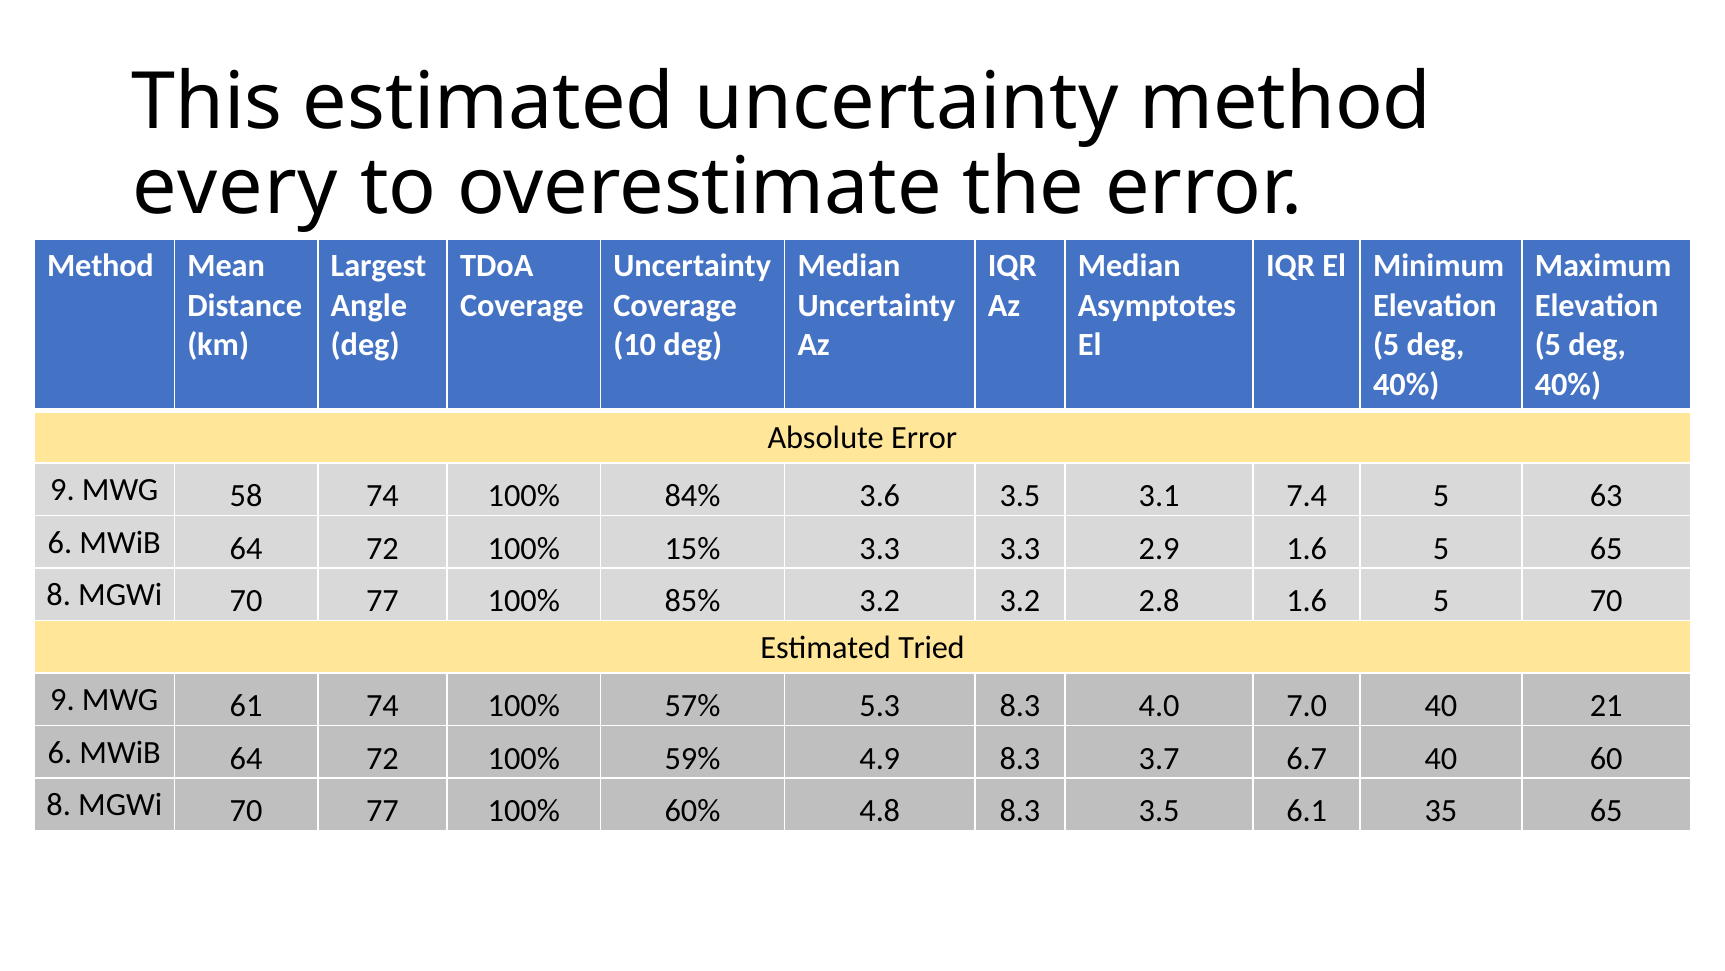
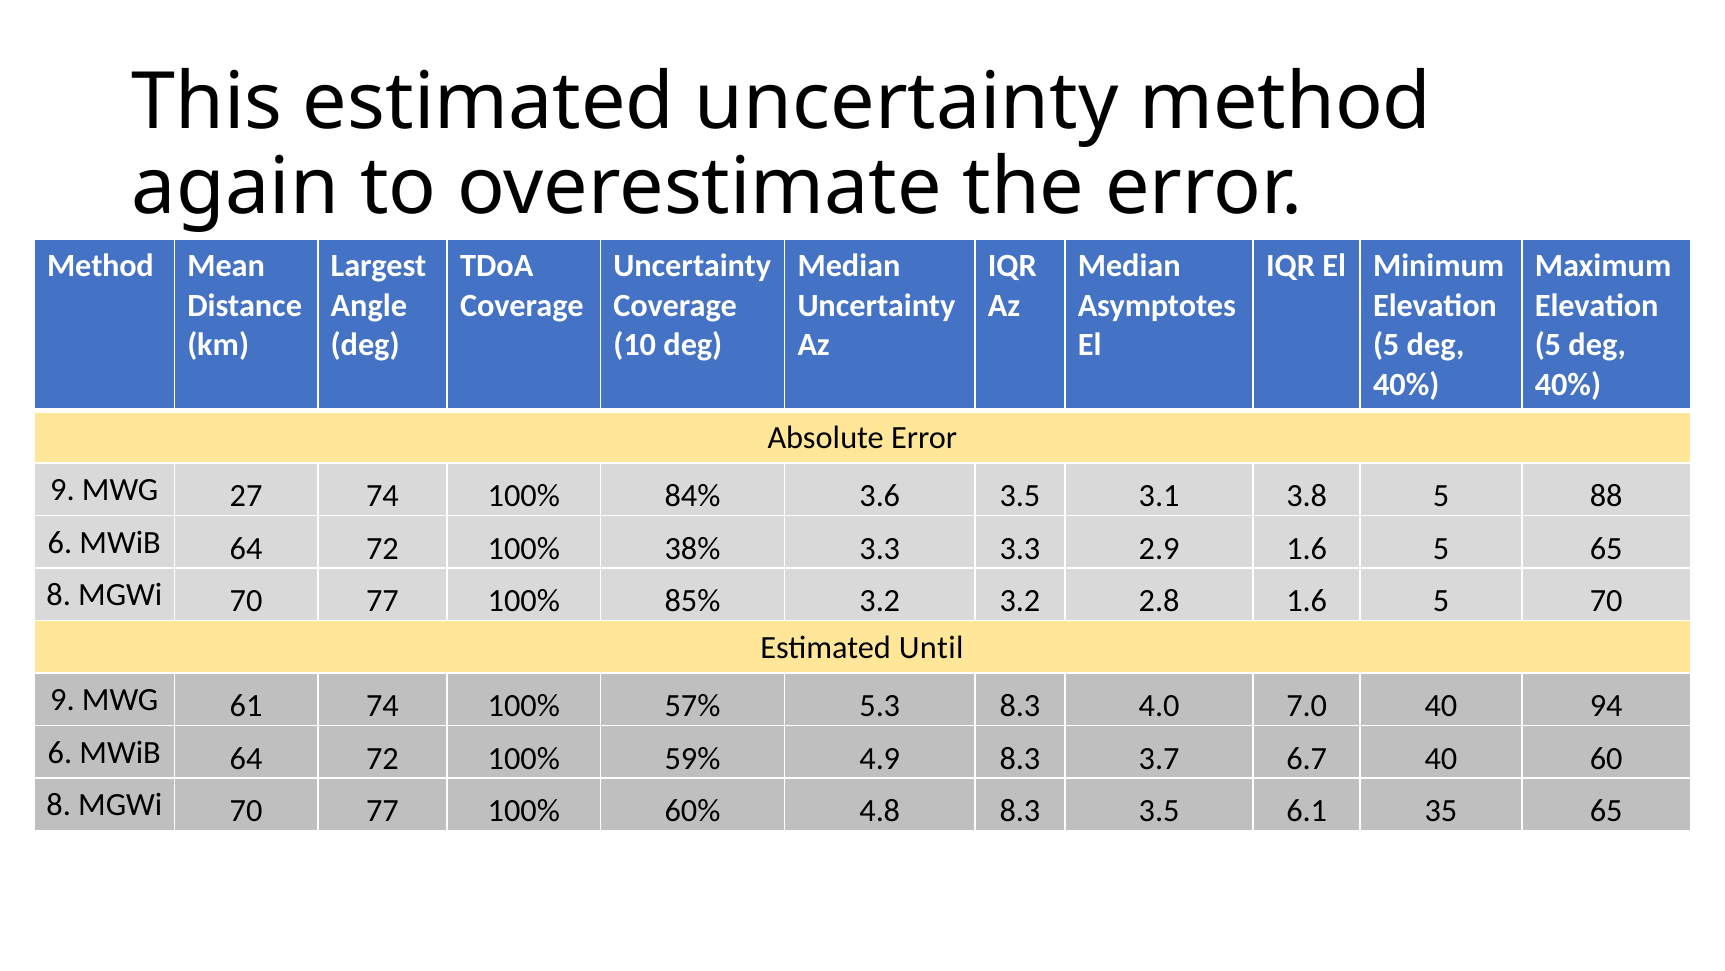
every: every -> again
58: 58 -> 27
7.4: 7.4 -> 3.8
63: 63 -> 88
15%: 15% -> 38%
Tried: Tried -> Until
21: 21 -> 94
